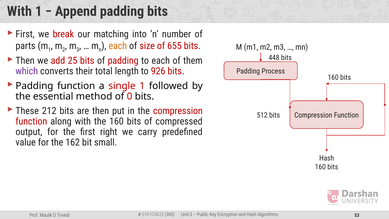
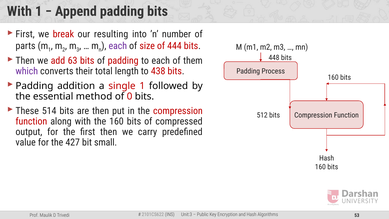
matching: matching -> resulting
each at (118, 46) colour: orange -> purple
655: 655 -> 444
25: 25 -> 63
926: 926 -> 438
Padding function: function -> addition
212: 212 -> 514
first right: right -> then
162: 162 -> 427
